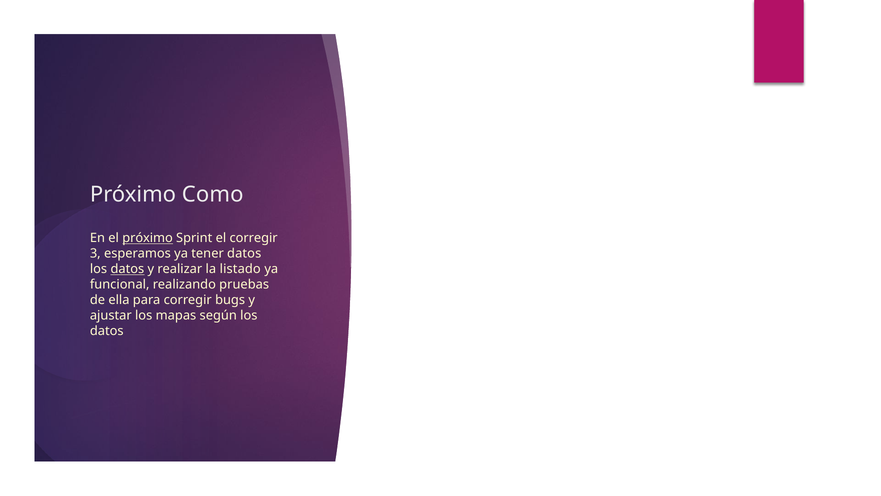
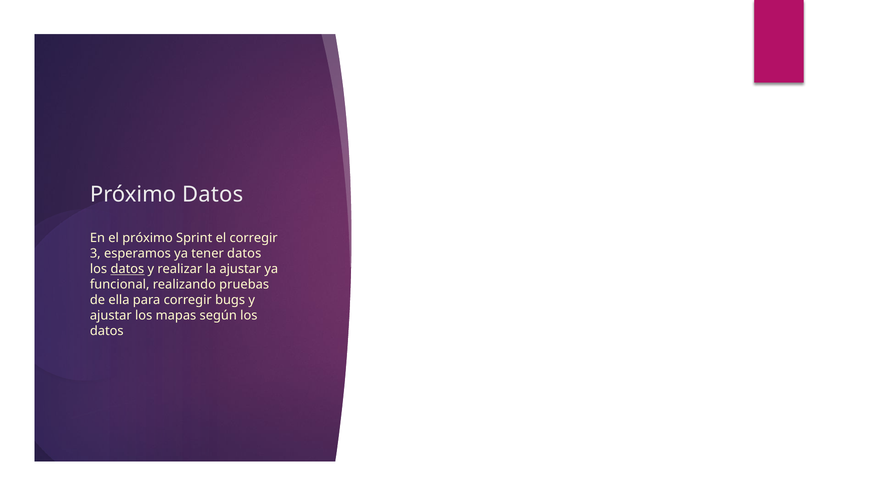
Próximo Como: Como -> Datos
próximo at (148, 238) underline: present -> none
la listado: listado -> ajustar
